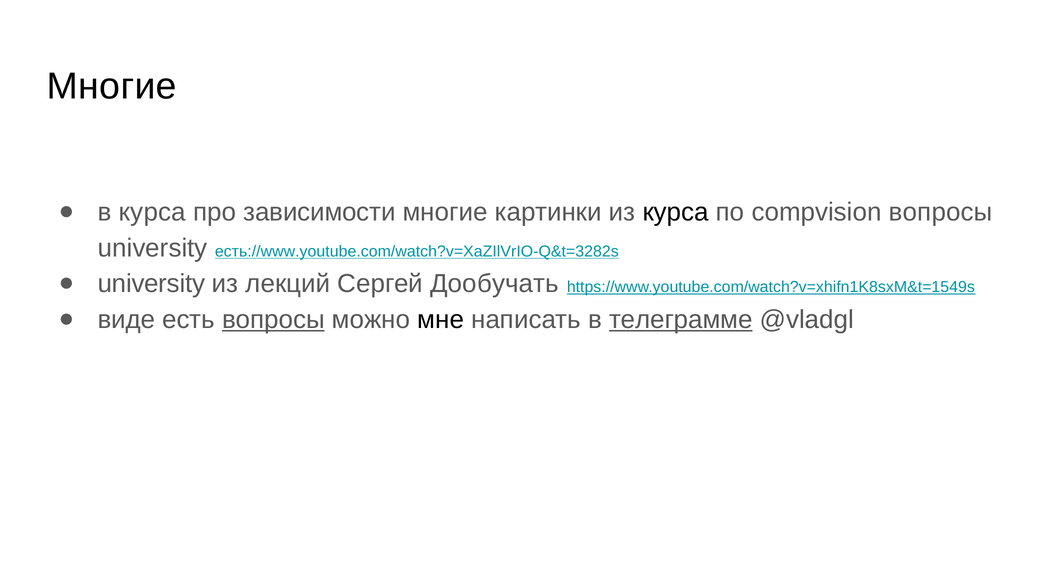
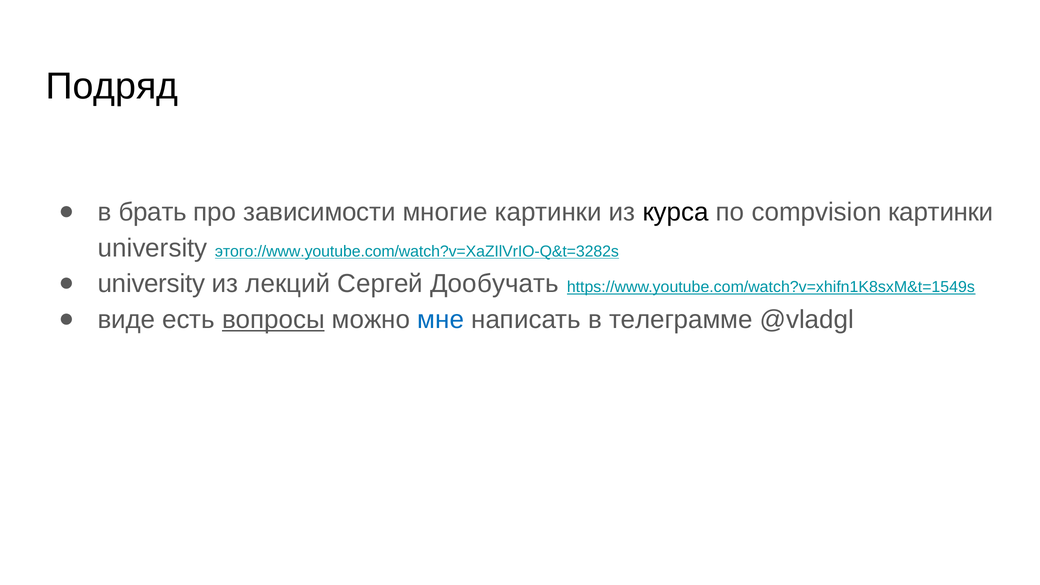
Многие at (112, 86): Многие -> Подряд
в курса: курса -> брать
compvision вопросы: вопросы -> картинки
есть://www.youtube.com/watch?v=XaZIlVrIO-Q&t=3282s: есть://www.youtube.com/watch?v=XaZIlVrIO-Q&t=3282s -> этого://www.youtube.com/watch?v=XaZIlVrIO-Q&t=3282s
мне colour: black -> blue
телеграмме underline: present -> none
